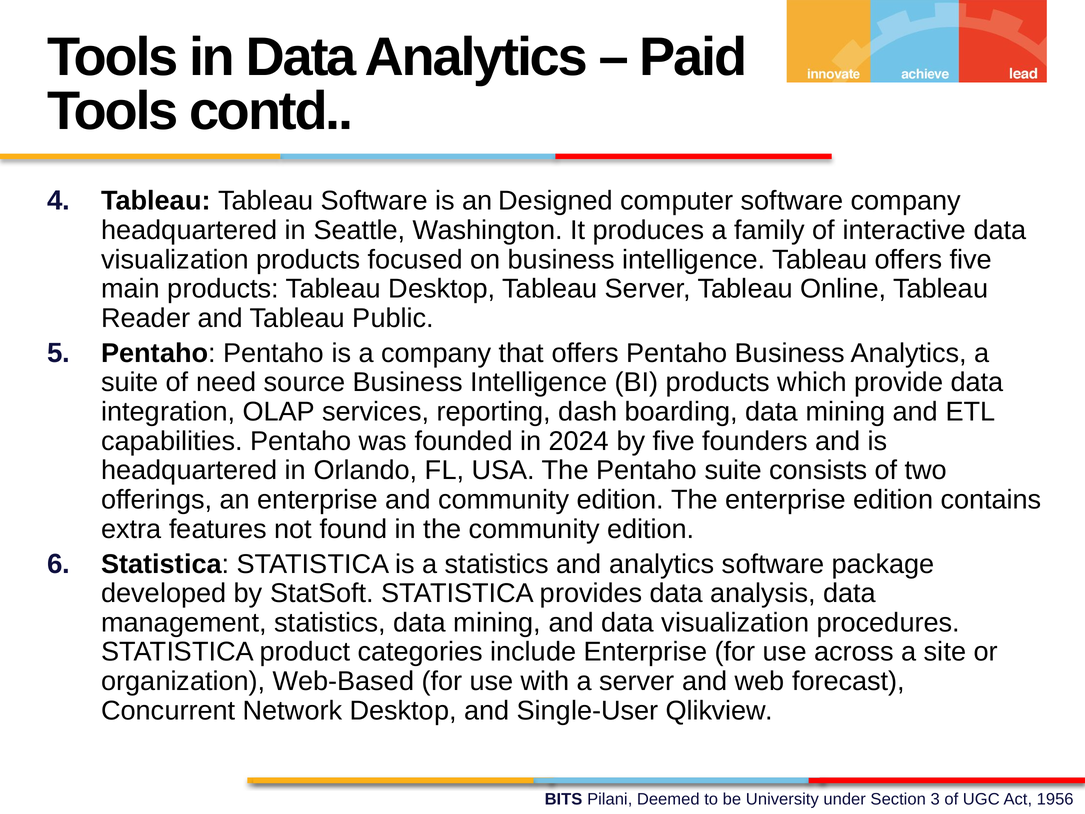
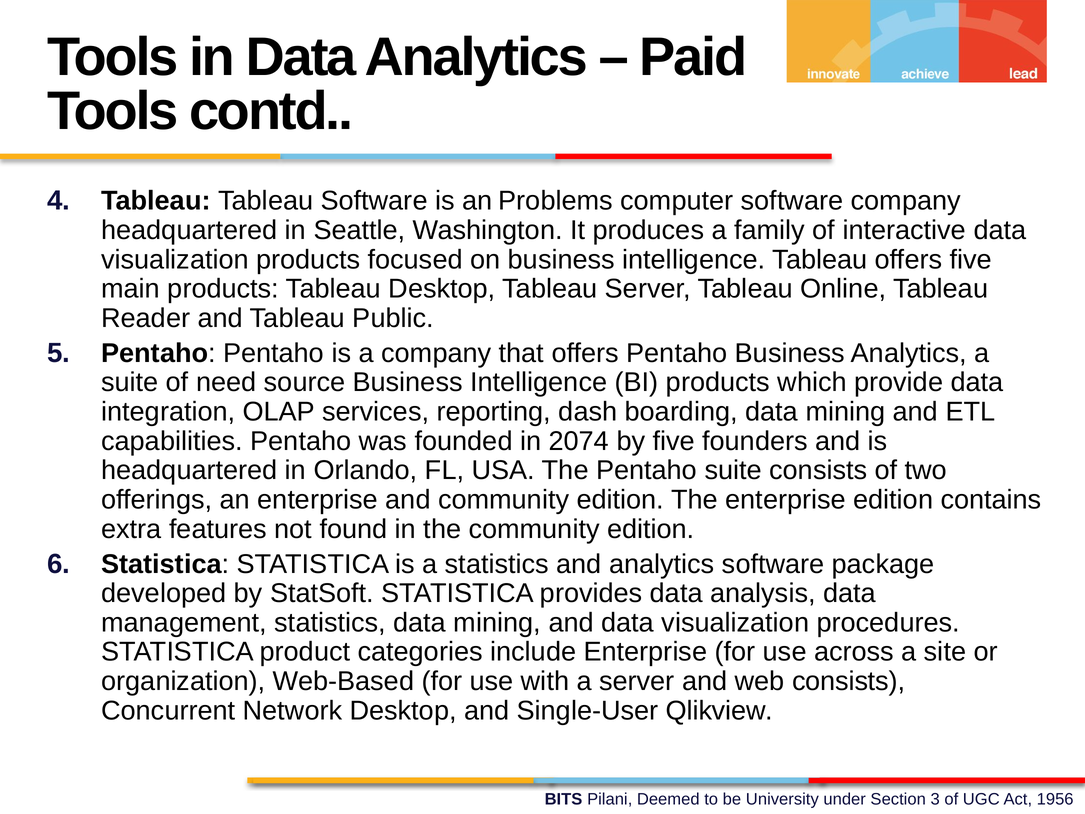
Designed: Designed -> Problems
2024: 2024 -> 2074
web forecast: forecast -> consists
